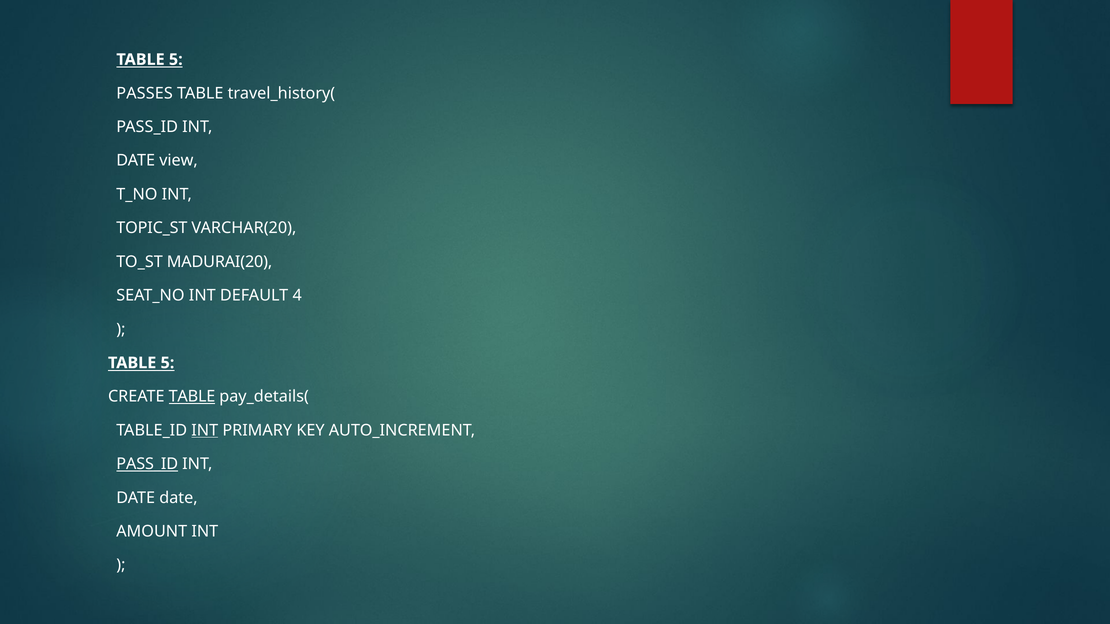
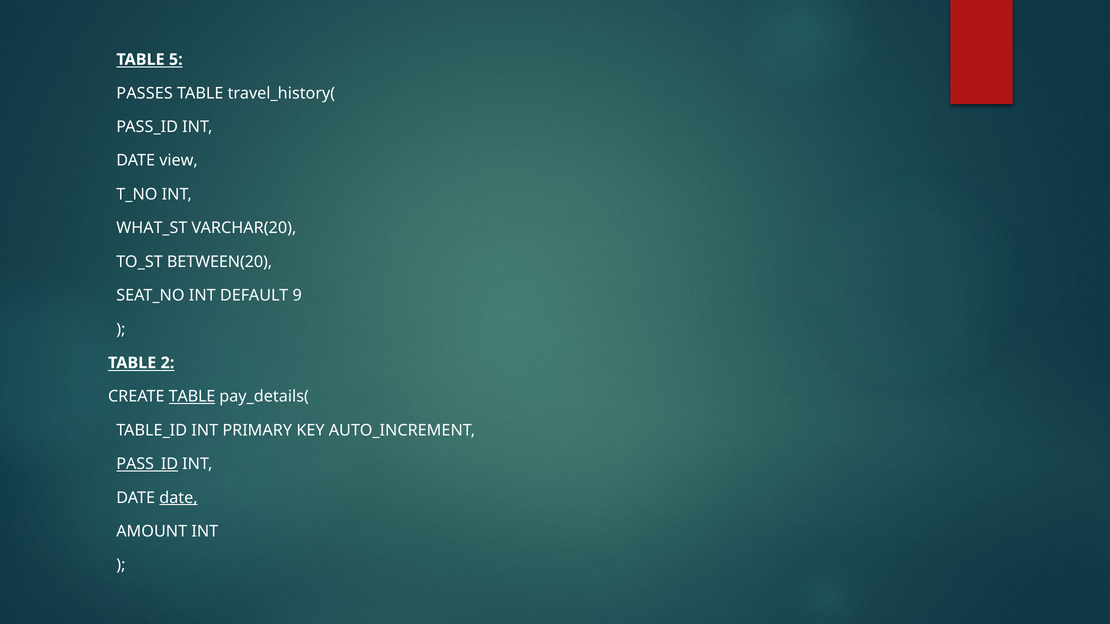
TOPIC_ST: TOPIC_ST -> WHAT_ST
MADURAI(20: MADURAI(20 -> BETWEEN(20
4: 4 -> 9
5 at (167, 363): 5 -> 2
INT at (205, 431) underline: present -> none
date at (178, 498) underline: none -> present
